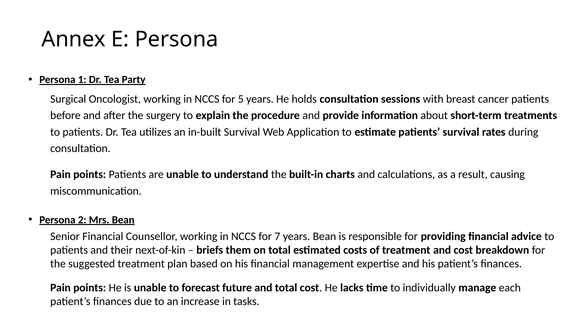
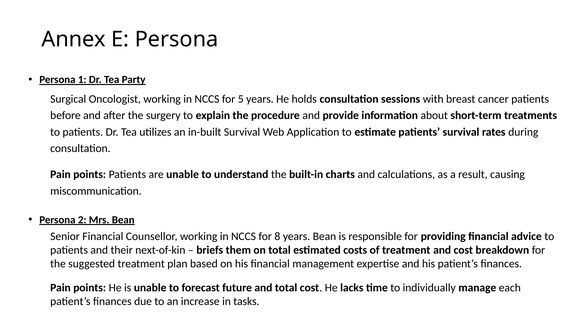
7: 7 -> 8
